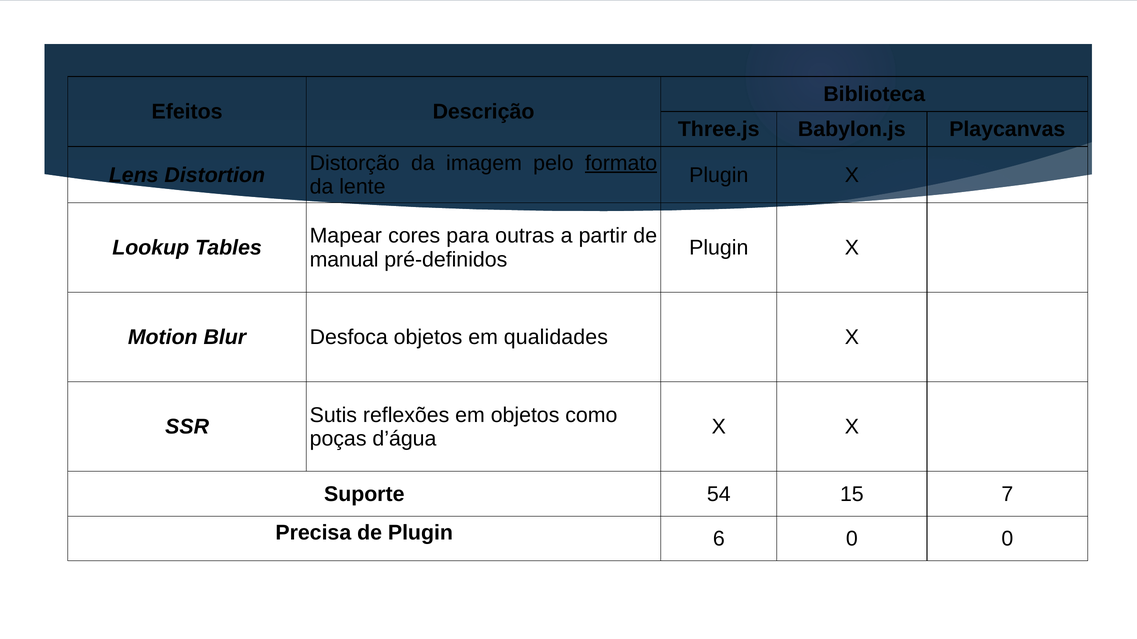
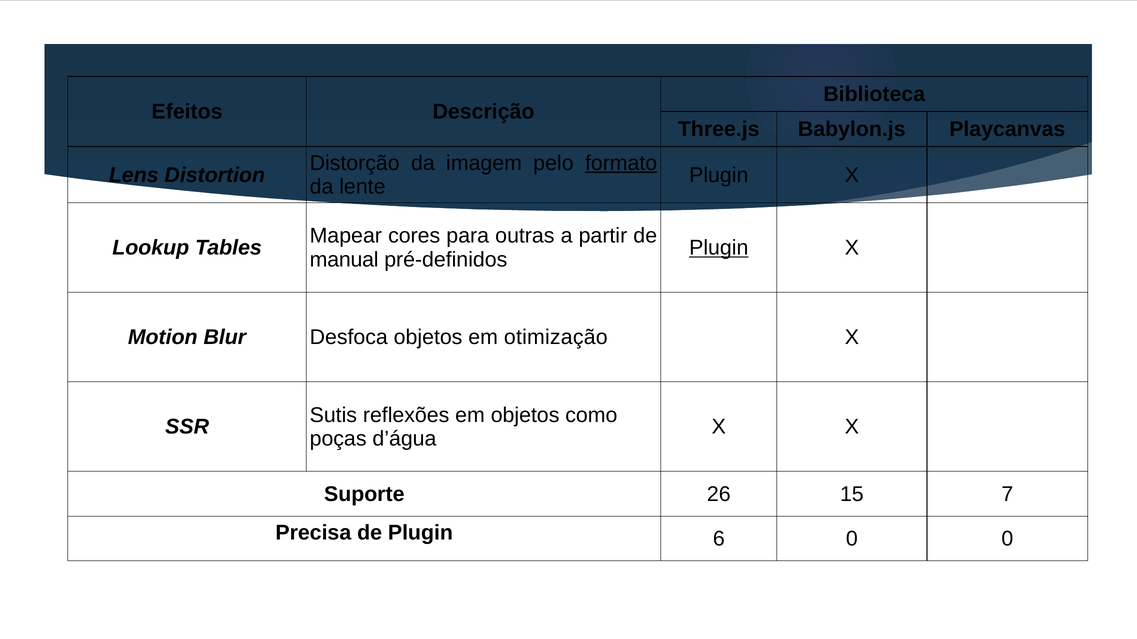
Plugin at (719, 248) underline: none -> present
qualidades: qualidades -> otimização
54: 54 -> 26
